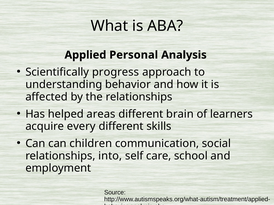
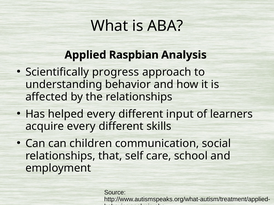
Personal: Personal -> Raspbian
helped areas: areas -> every
brain: brain -> input
into: into -> that
